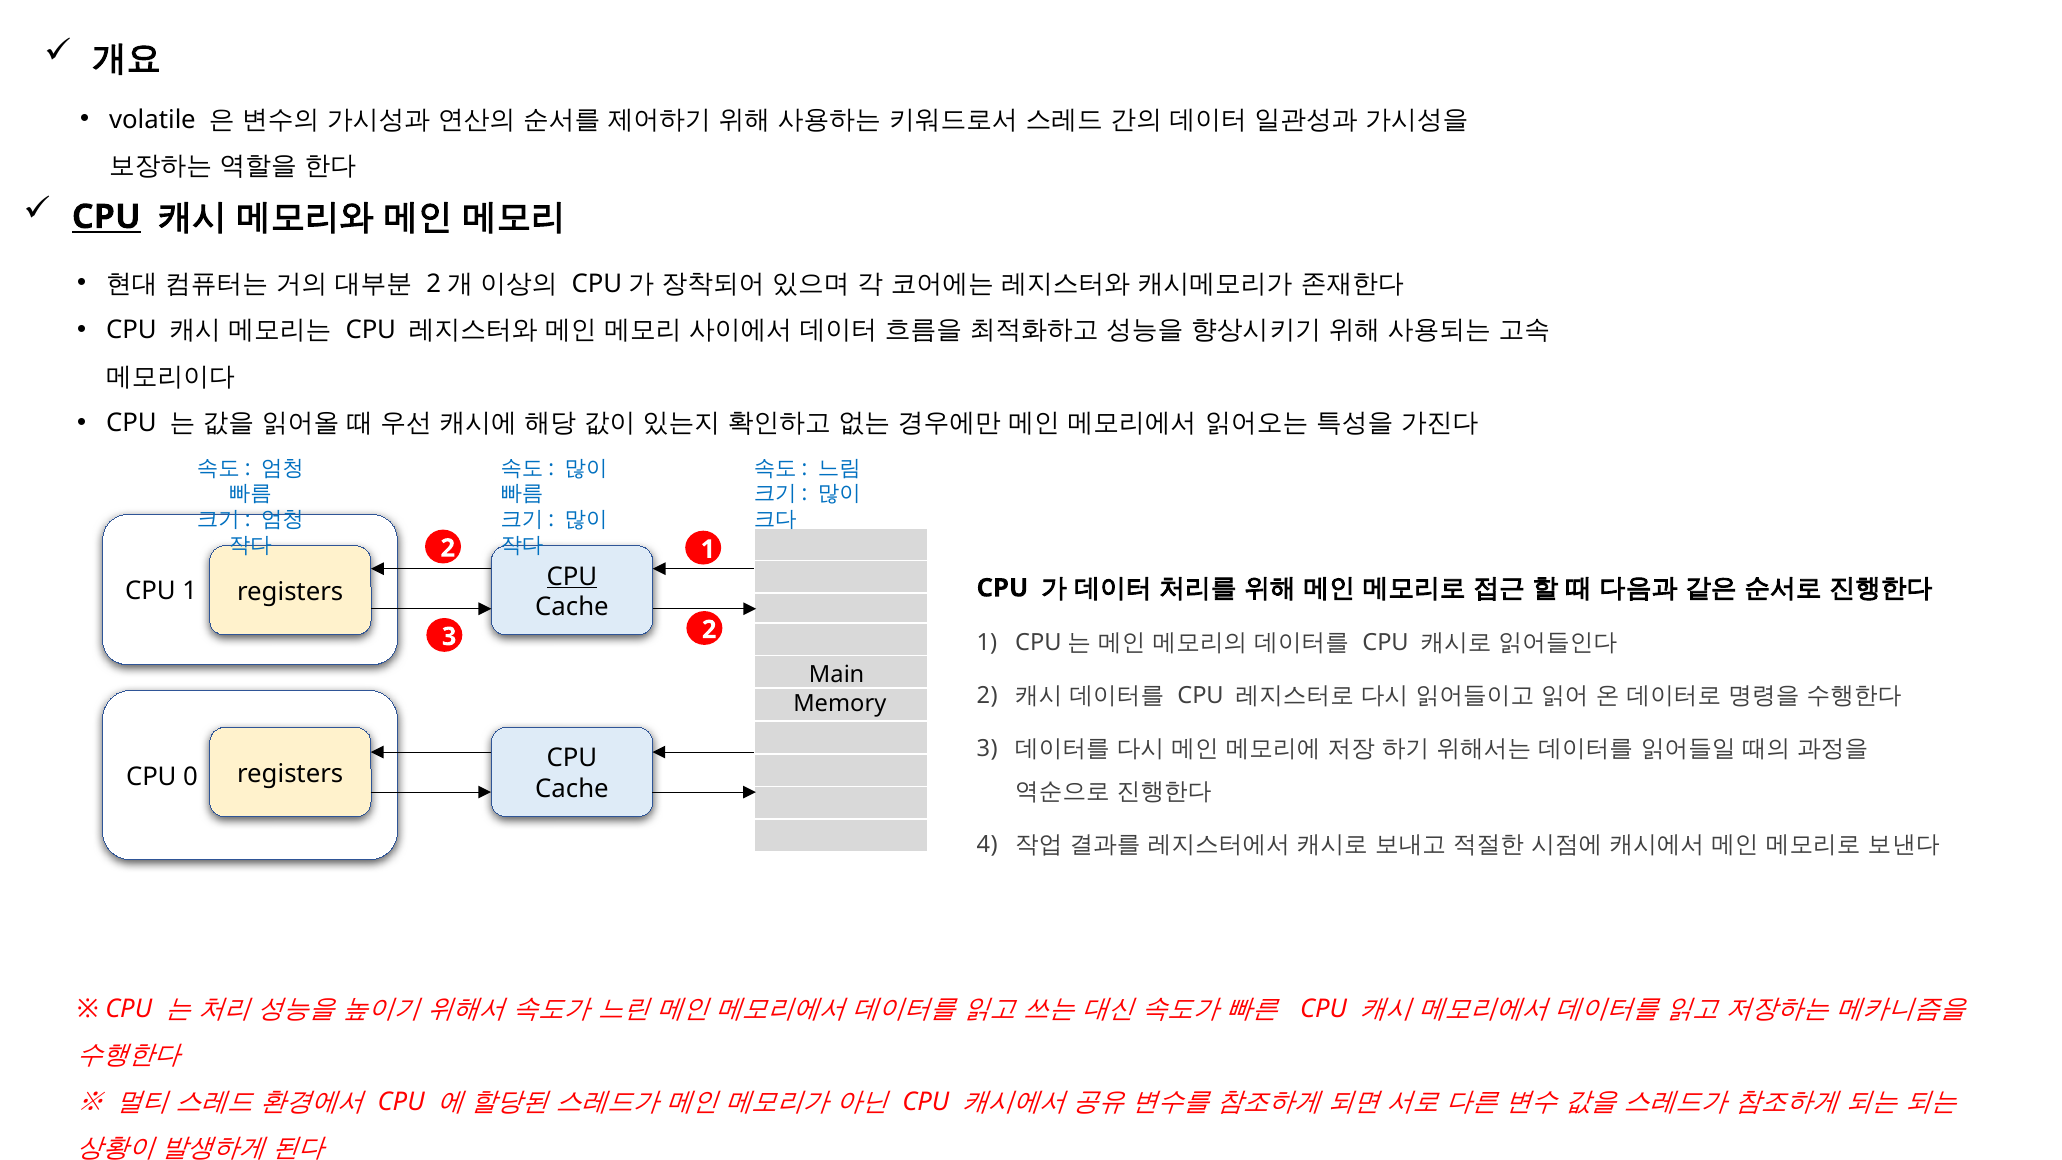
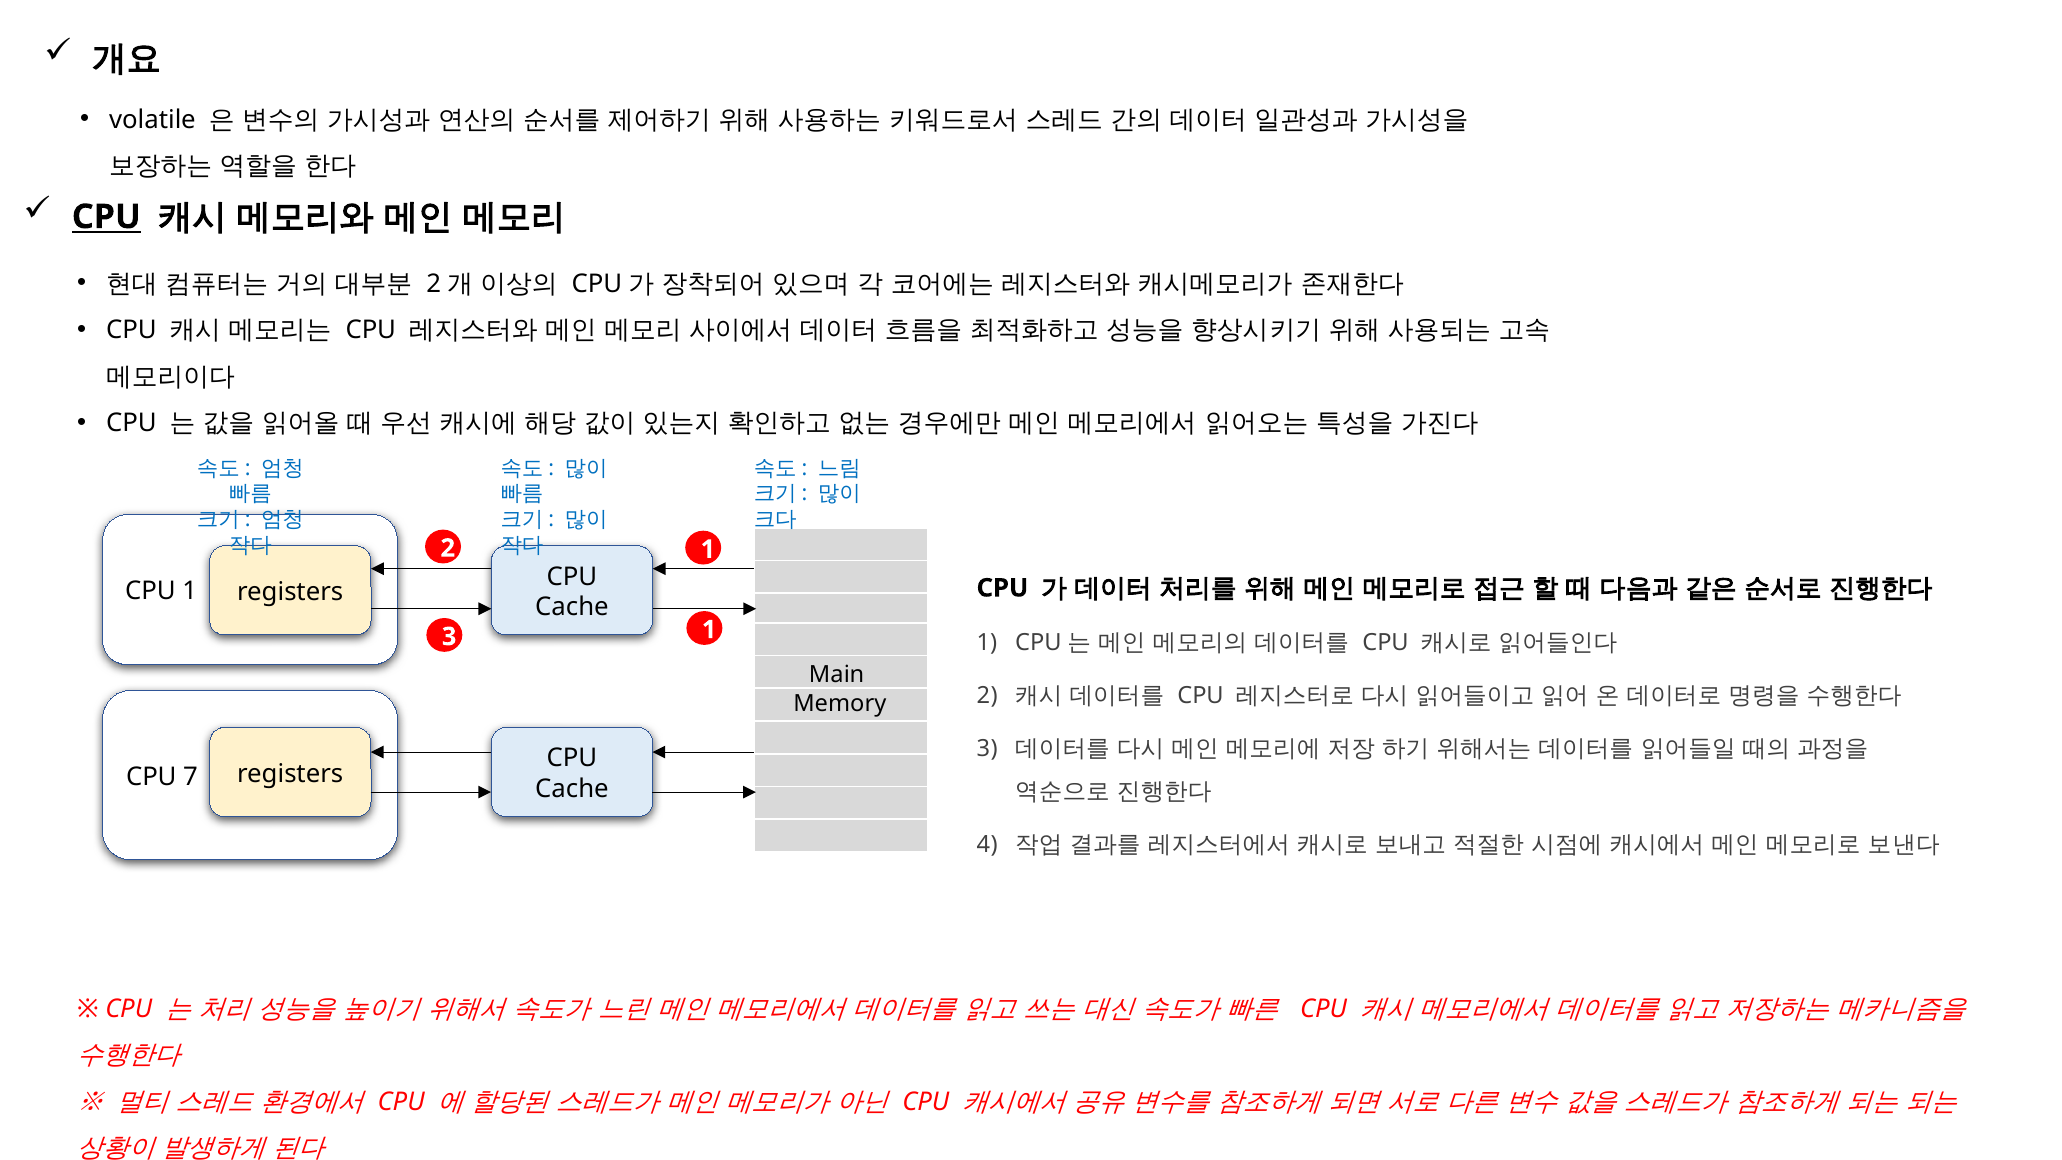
CPU at (572, 576) underline: present -> none
3 2: 2 -> 1
0: 0 -> 7
